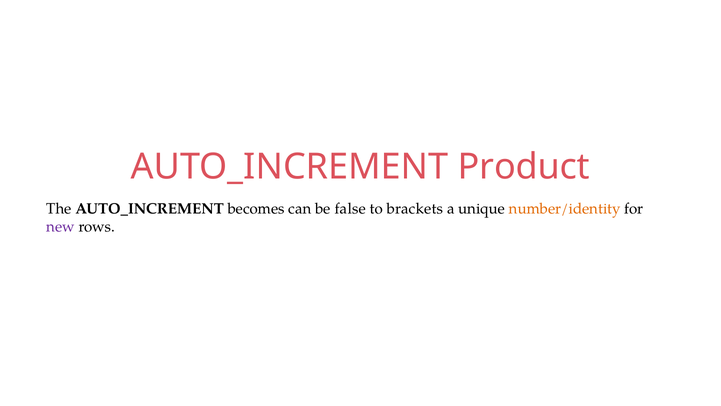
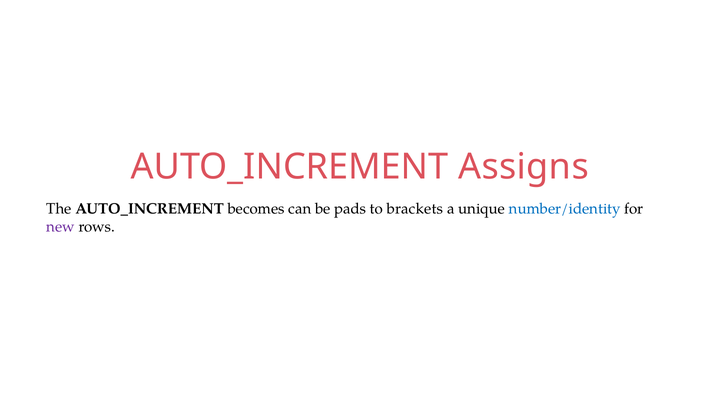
Product: Product -> Assigns
false: false -> pads
number/identity colour: orange -> blue
